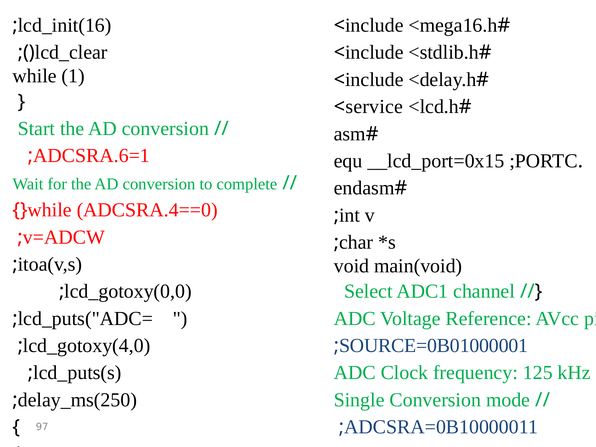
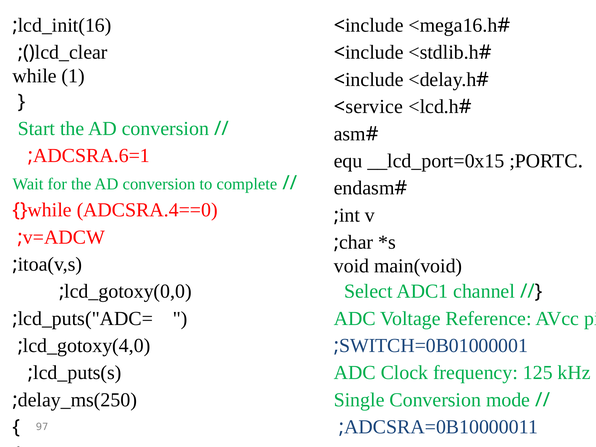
SOURCE=0B01000001: SOURCE=0B01000001 -> SWITCH=0B01000001
